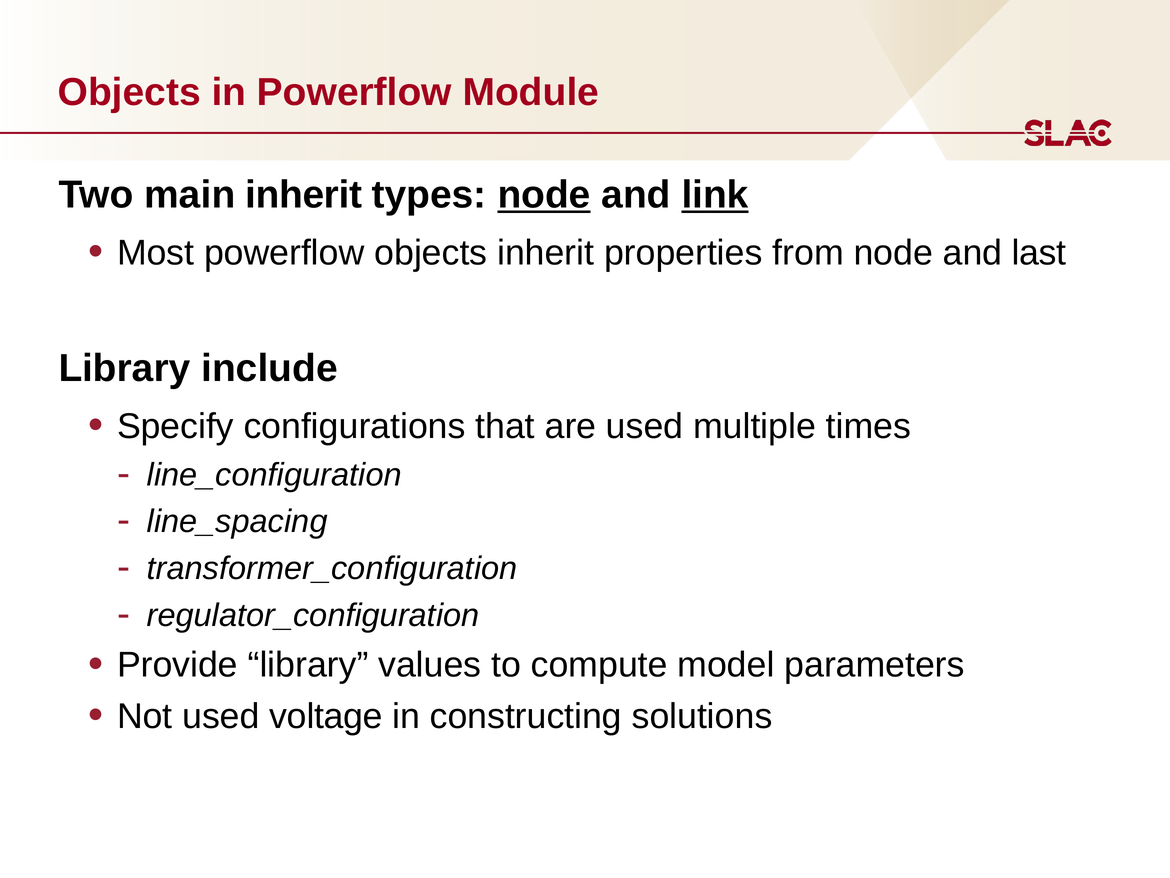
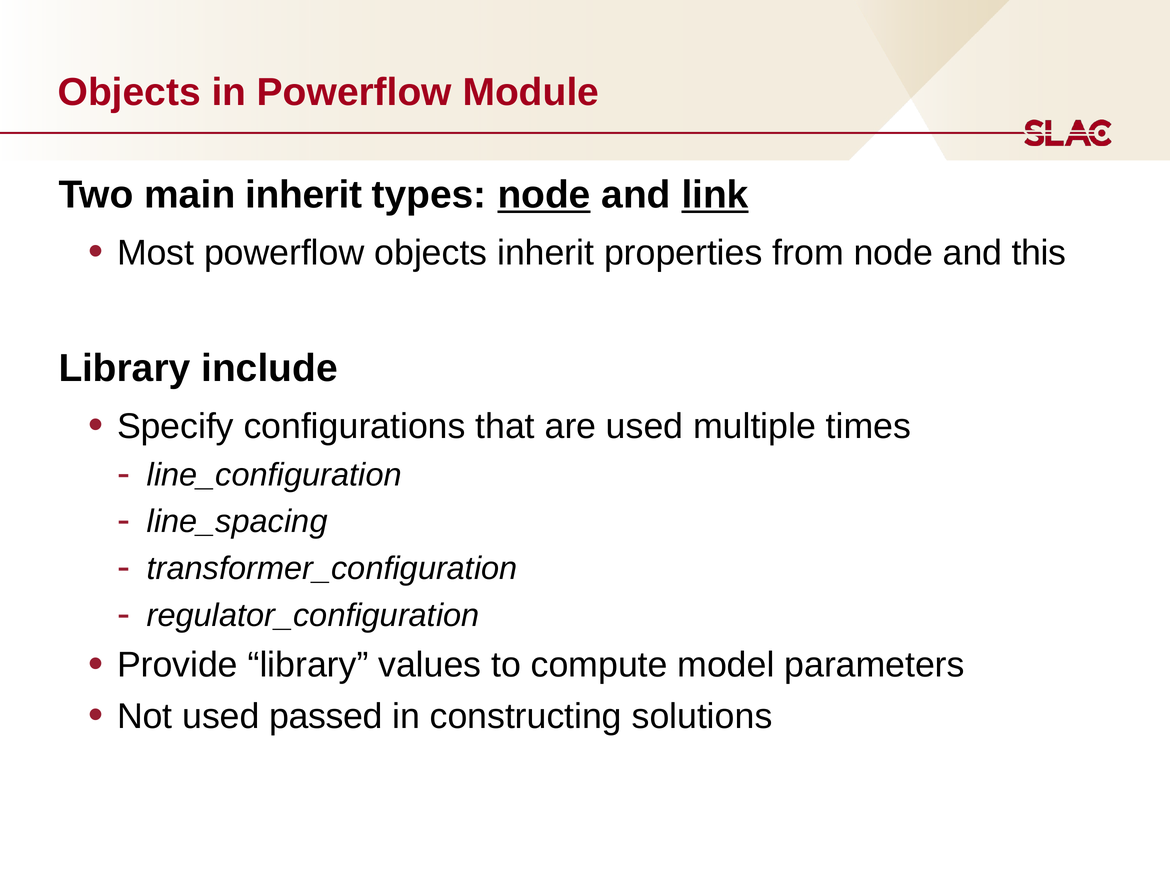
last: last -> this
voltage: voltage -> passed
